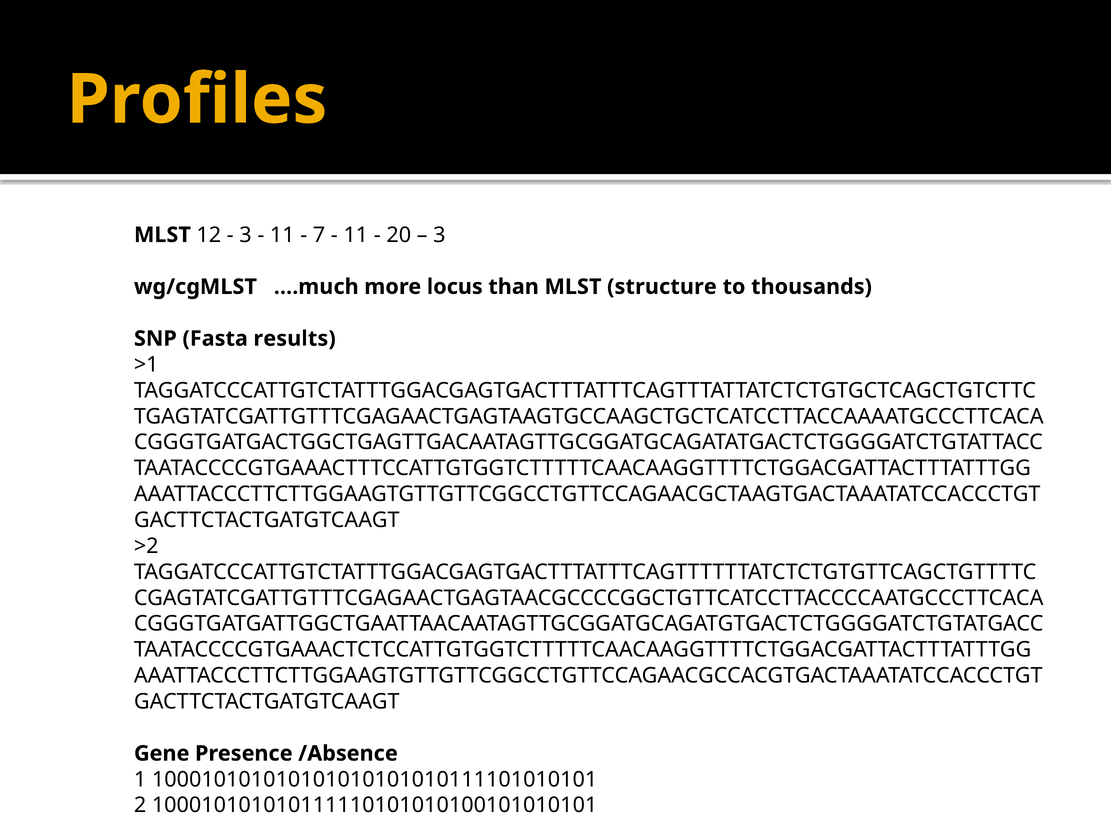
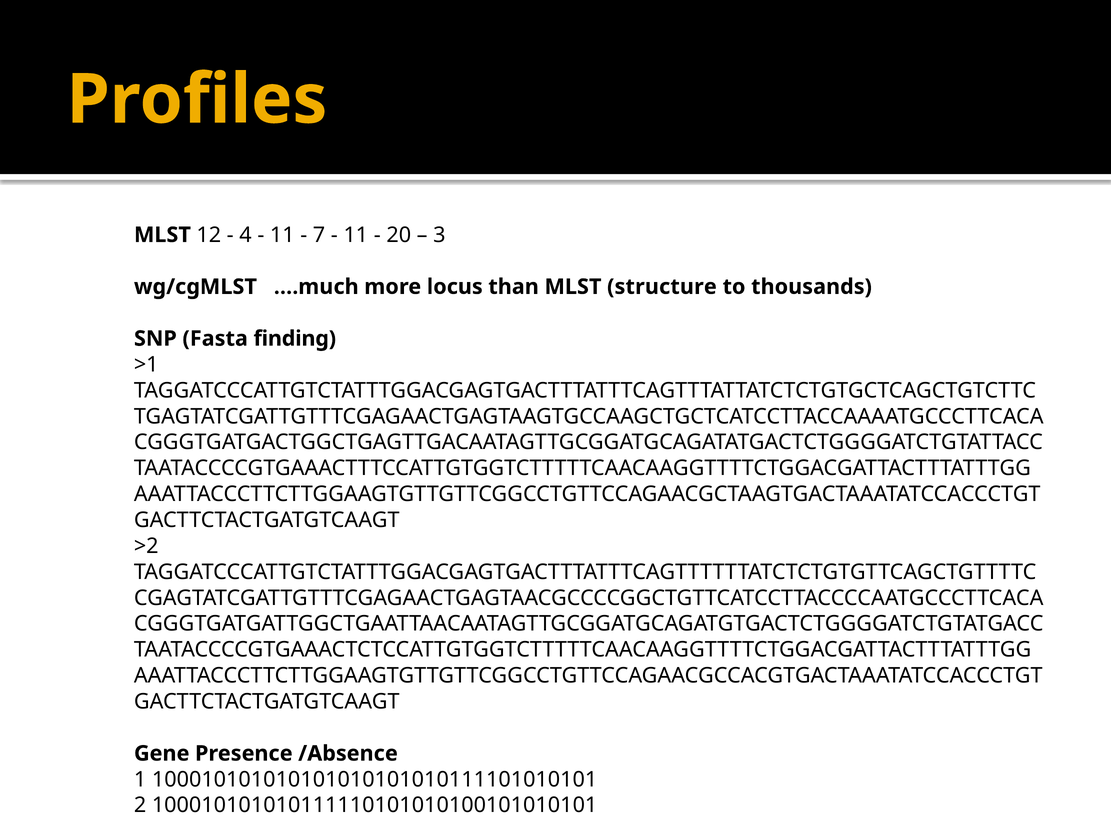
3 at (245, 235): 3 -> 4
results: results -> finding
